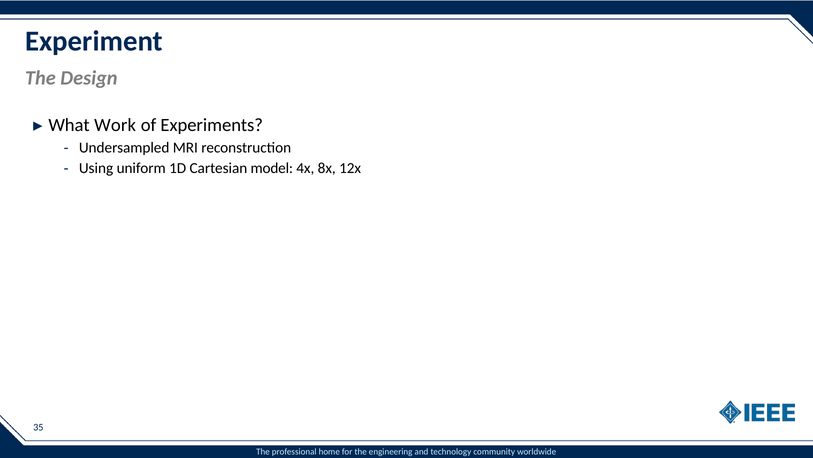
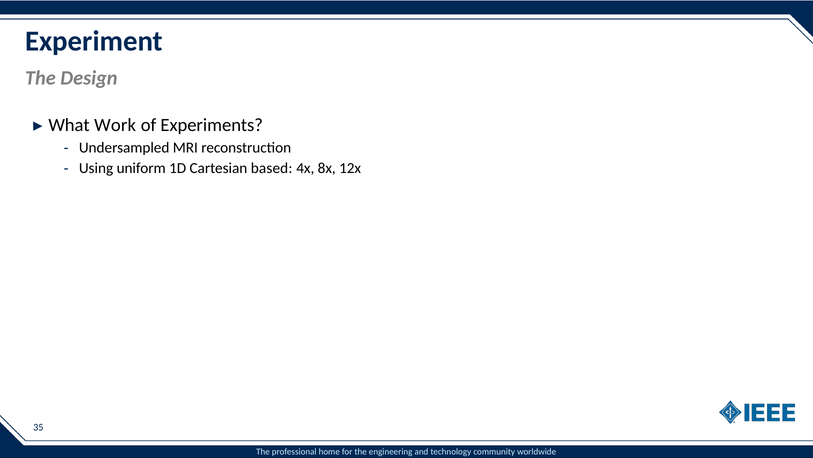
model: model -> based
